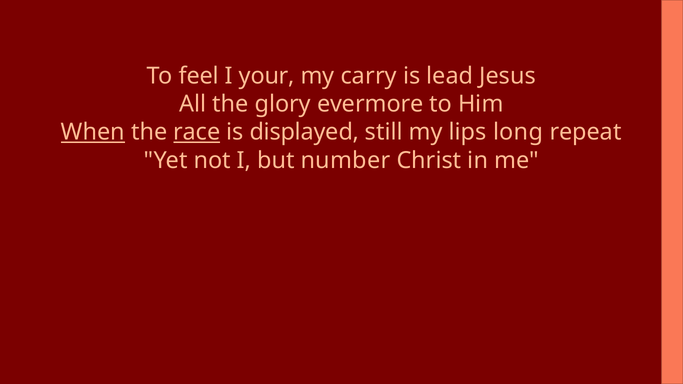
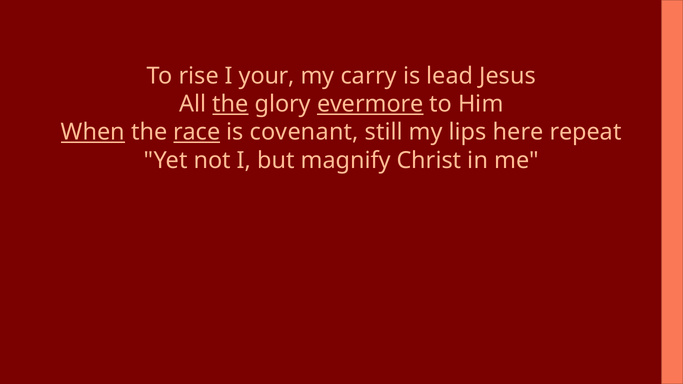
feel: feel -> rise
the at (231, 104) underline: none -> present
evermore underline: none -> present
displayed: displayed -> covenant
long: long -> here
number: number -> magnify
